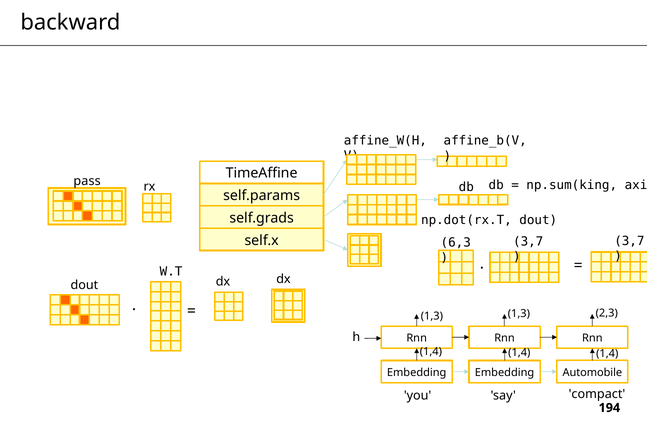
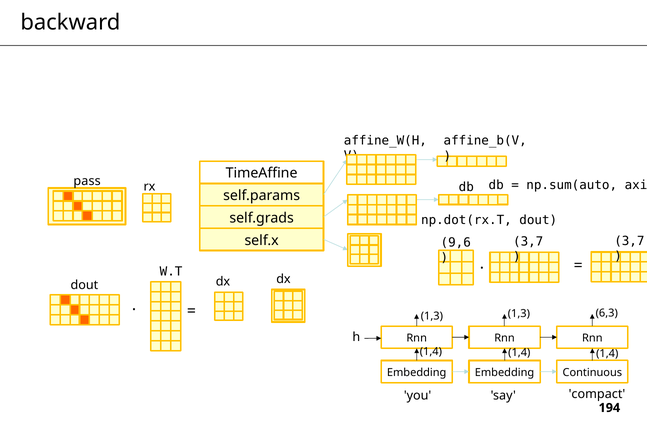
np.sum(king: np.sum(king -> np.sum(auto
6,3: 6,3 -> 9,6
2,3: 2,3 -> 6,3
Automobile: Automobile -> Continuous
